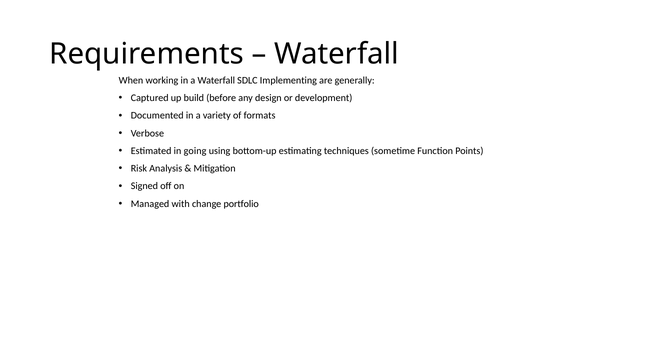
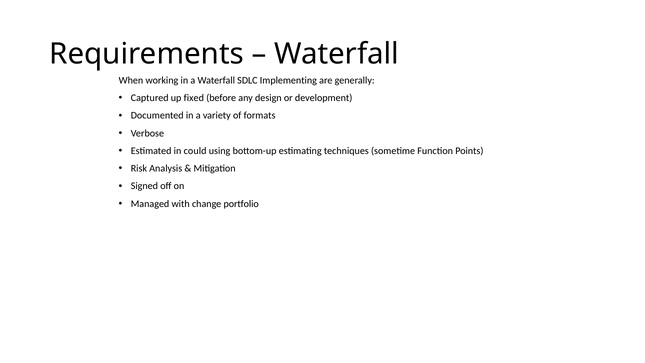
build: build -> fixed
going: going -> could
